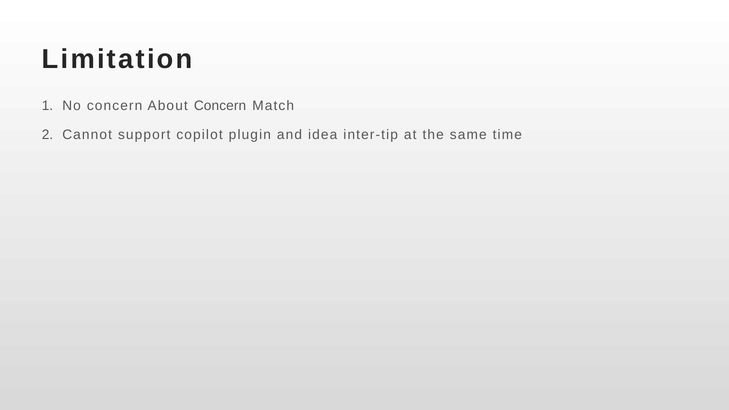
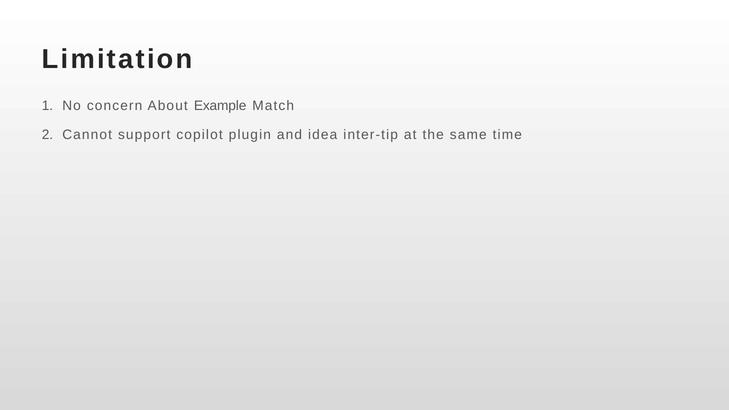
About Concern: Concern -> Example
